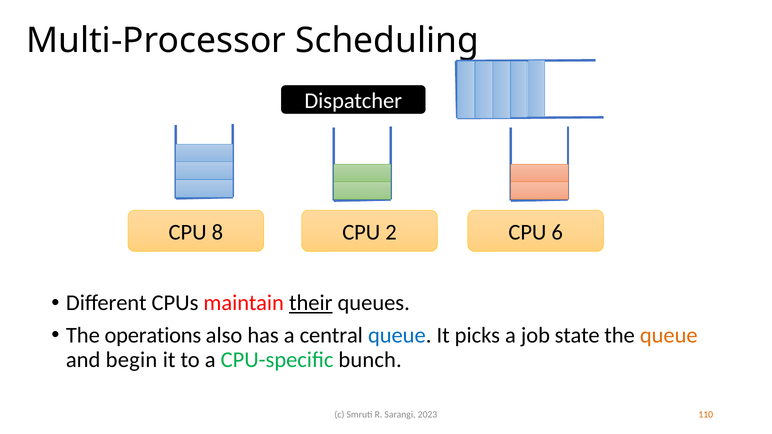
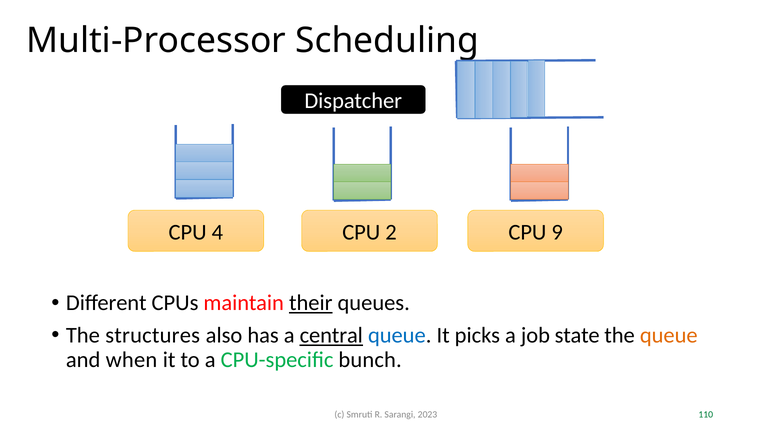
8: 8 -> 4
6: 6 -> 9
operations: operations -> structures
central underline: none -> present
begin: begin -> when
110 colour: orange -> green
